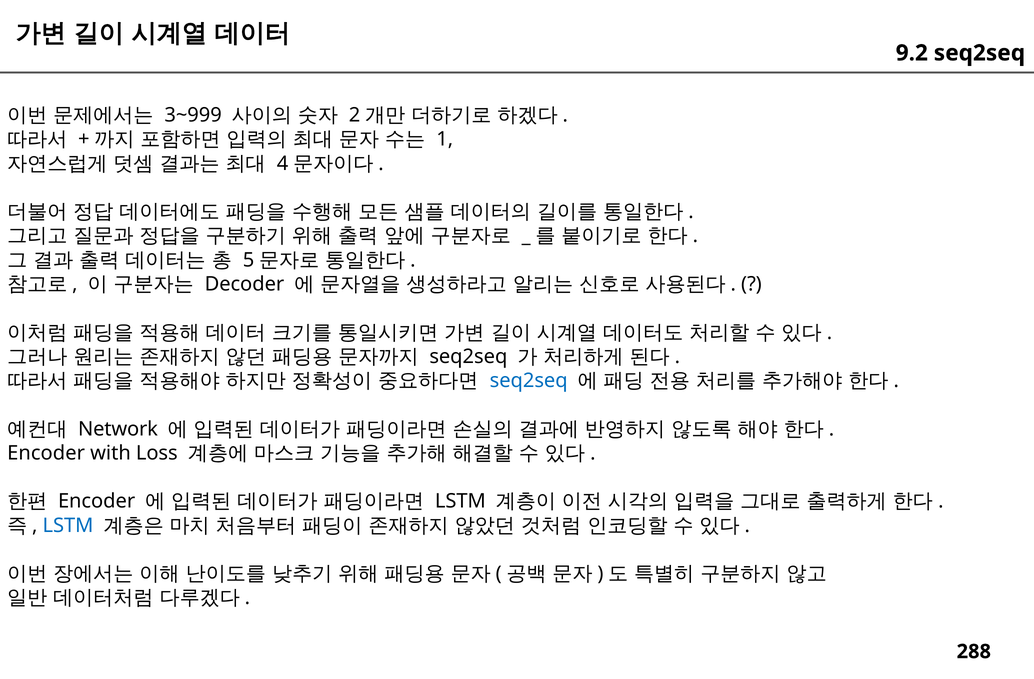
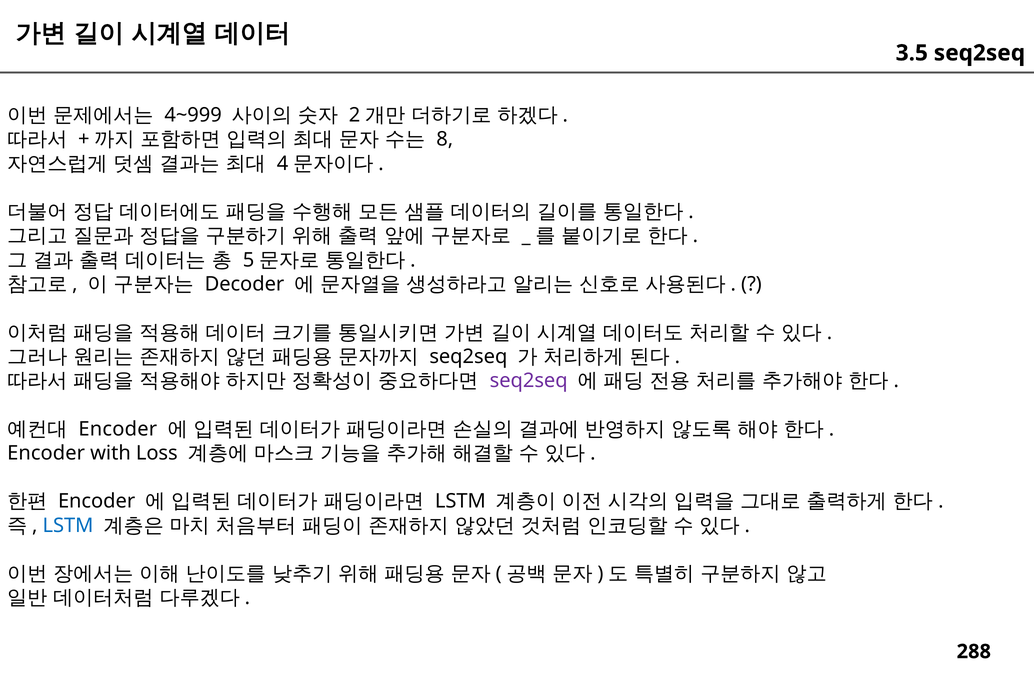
9.2: 9.2 -> 3.5
3~999: 3~999 -> 4~999
1: 1 -> 8
seq2seq at (529, 381) colour: blue -> purple
Network at (118, 429): Network -> Encoder
